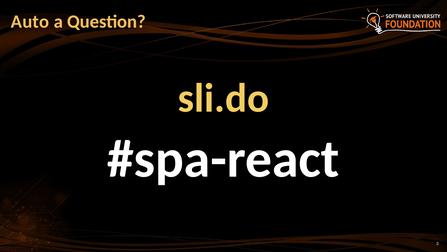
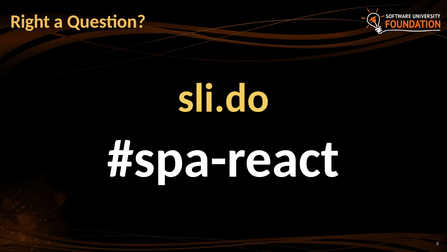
Auto: Auto -> Right
